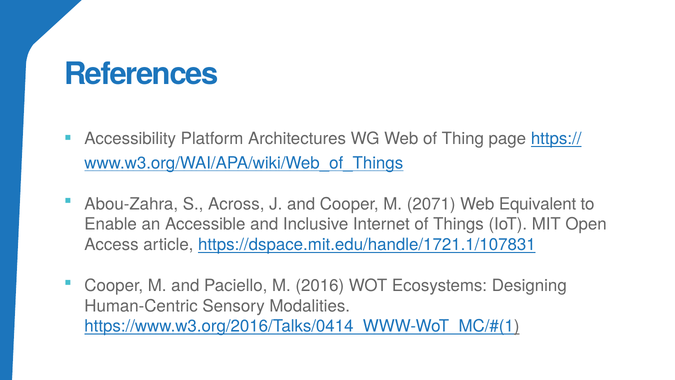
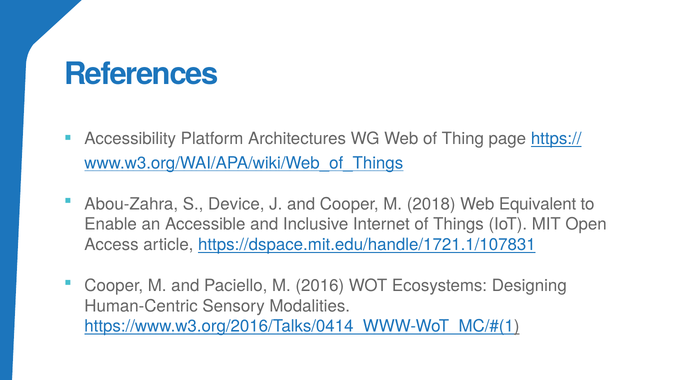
Across: Across -> Device
2071: 2071 -> 2018
